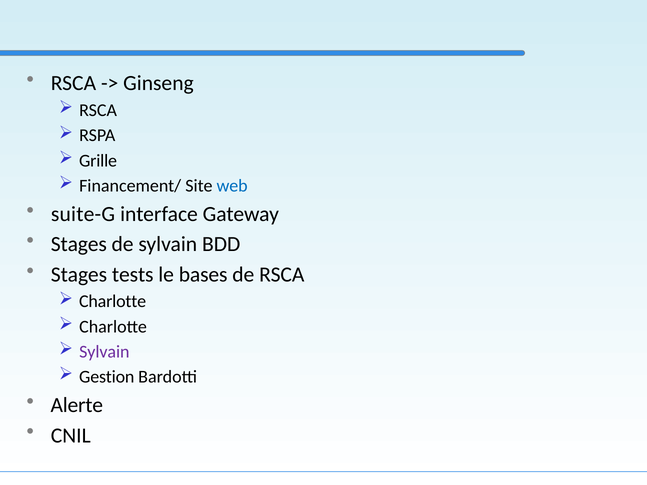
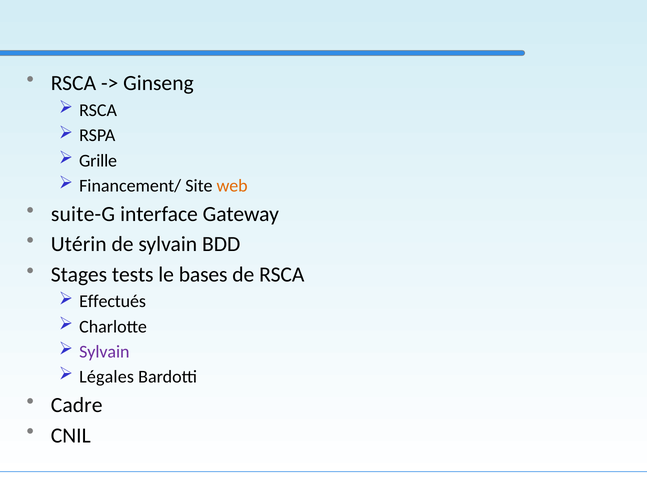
web colour: blue -> orange
Stages at (79, 244): Stages -> Utérin
Charlotte at (113, 302): Charlotte -> Effectués
Gestion: Gestion -> Légales
Alerte: Alerte -> Cadre
